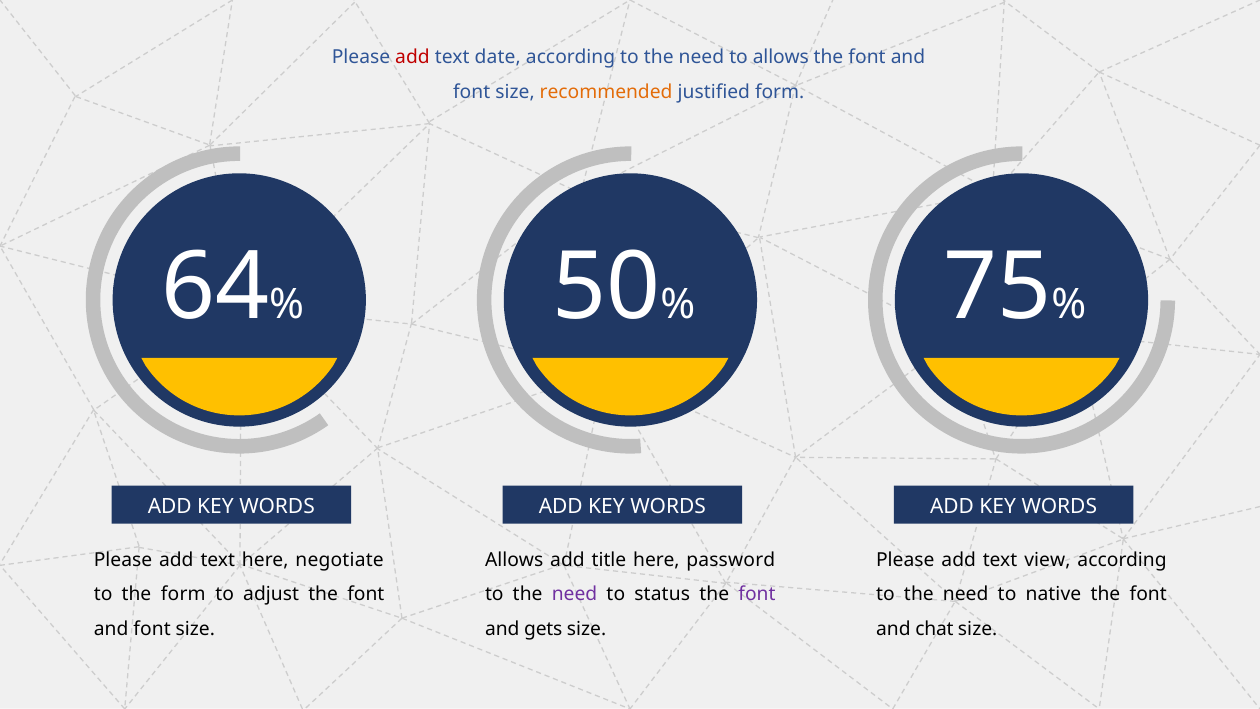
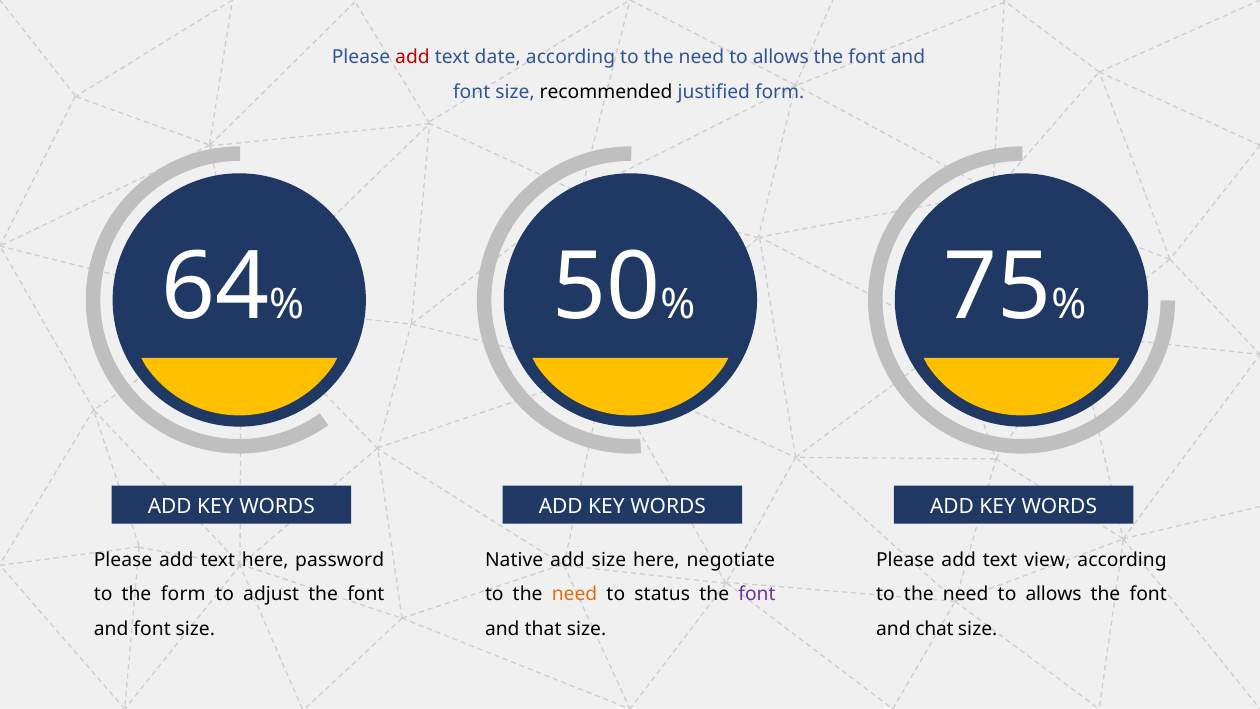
recommended colour: orange -> black
negotiate: negotiate -> password
Allows at (514, 560): Allows -> Native
add title: title -> size
password: password -> negotiate
need at (575, 594) colour: purple -> orange
native at (1053, 594): native -> allows
gets: gets -> that
